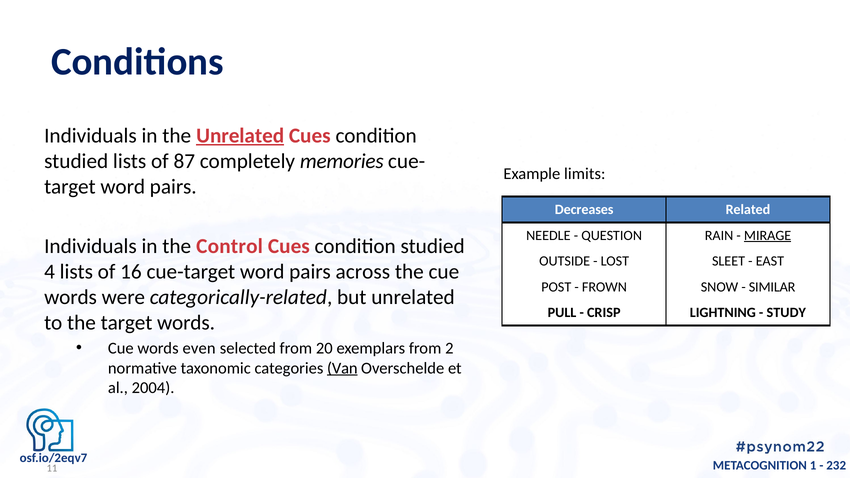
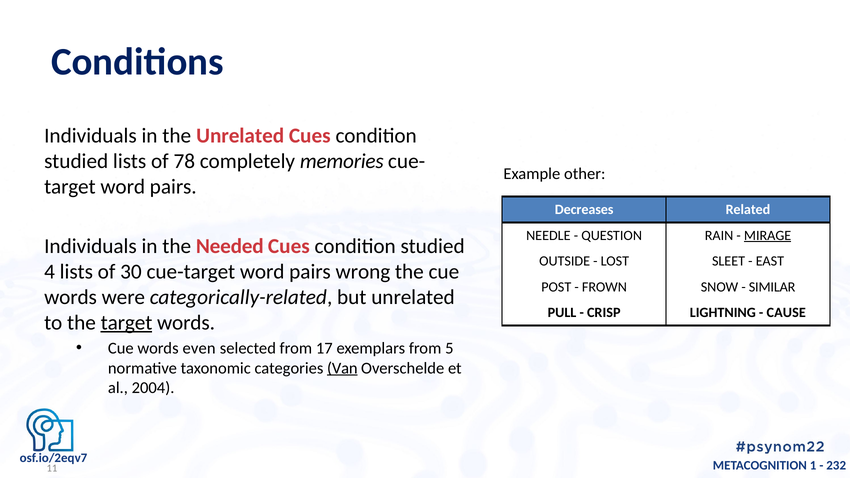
Unrelated at (240, 136) underline: present -> none
87: 87 -> 78
limits: limits -> other
Control: Control -> Needed
16: 16 -> 30
across: across -> wrong
STUDY: STUDY -> CAUSE
target at (127, 323) underline: none -> present
20: 20 -> 17
2: 2 -> 5
